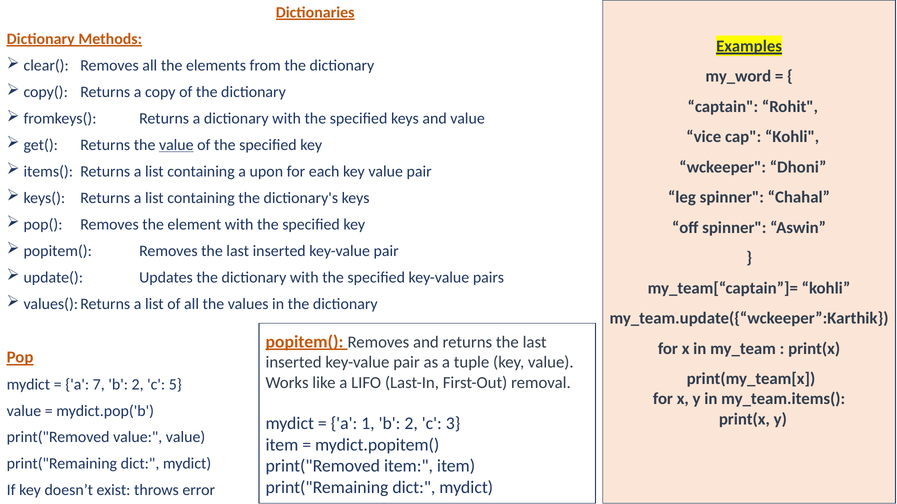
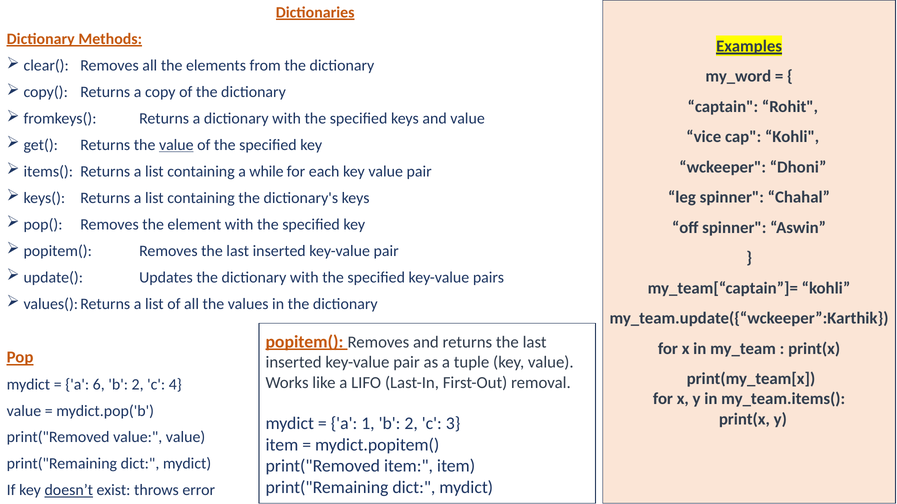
upon: upon -> while
7: 7 -> 6
5: 5 -> 4
doesn’t underline: none -> present
